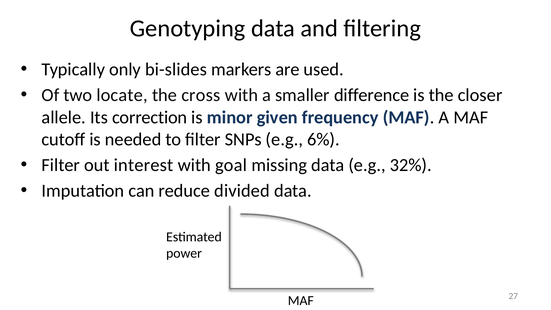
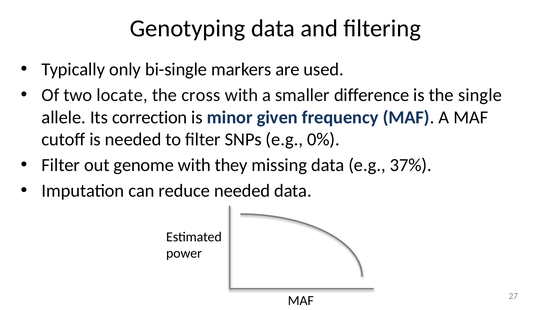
bi-slides: bi-slides -> bi-single
closer: closer -> single
6%: 6% -> 0%
interest: interest -> genome
goal: goal -> they
32%: 32% -> 37%
reduce divided: divided -> needed
